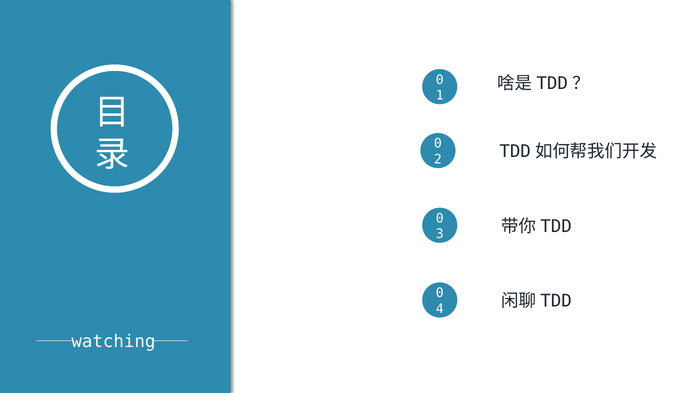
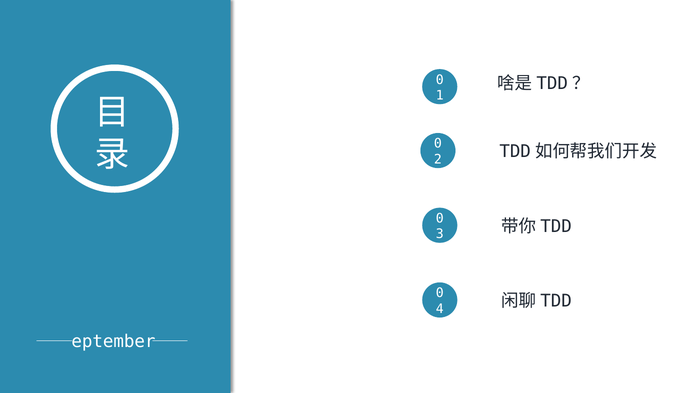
watching: watching -> eptember
